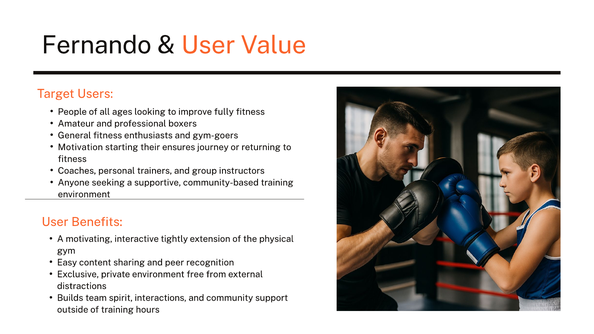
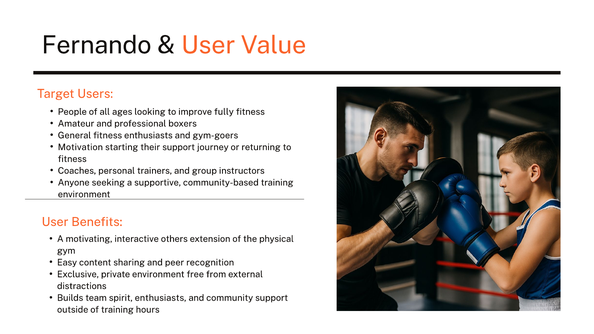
their ensures: ensures -> support
tightly: tightly -> others
spirit interactions: interactions -> enthusiasts
